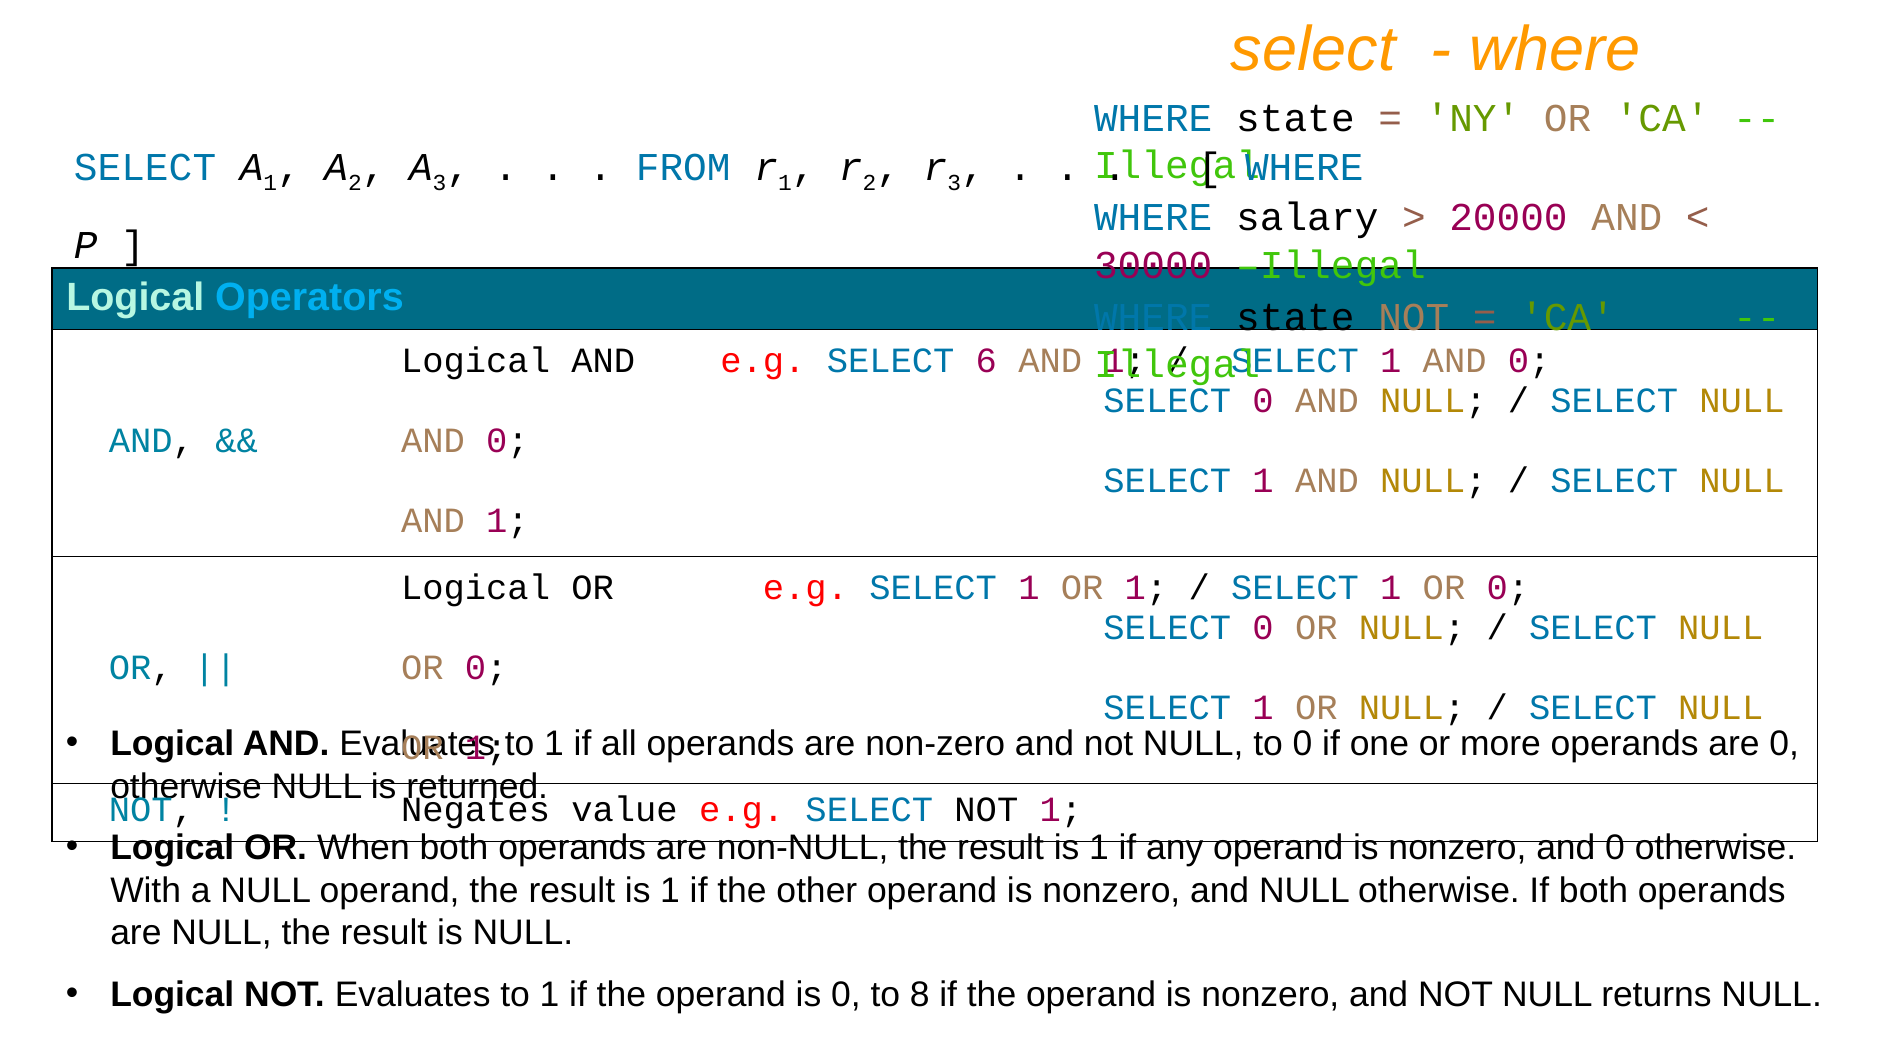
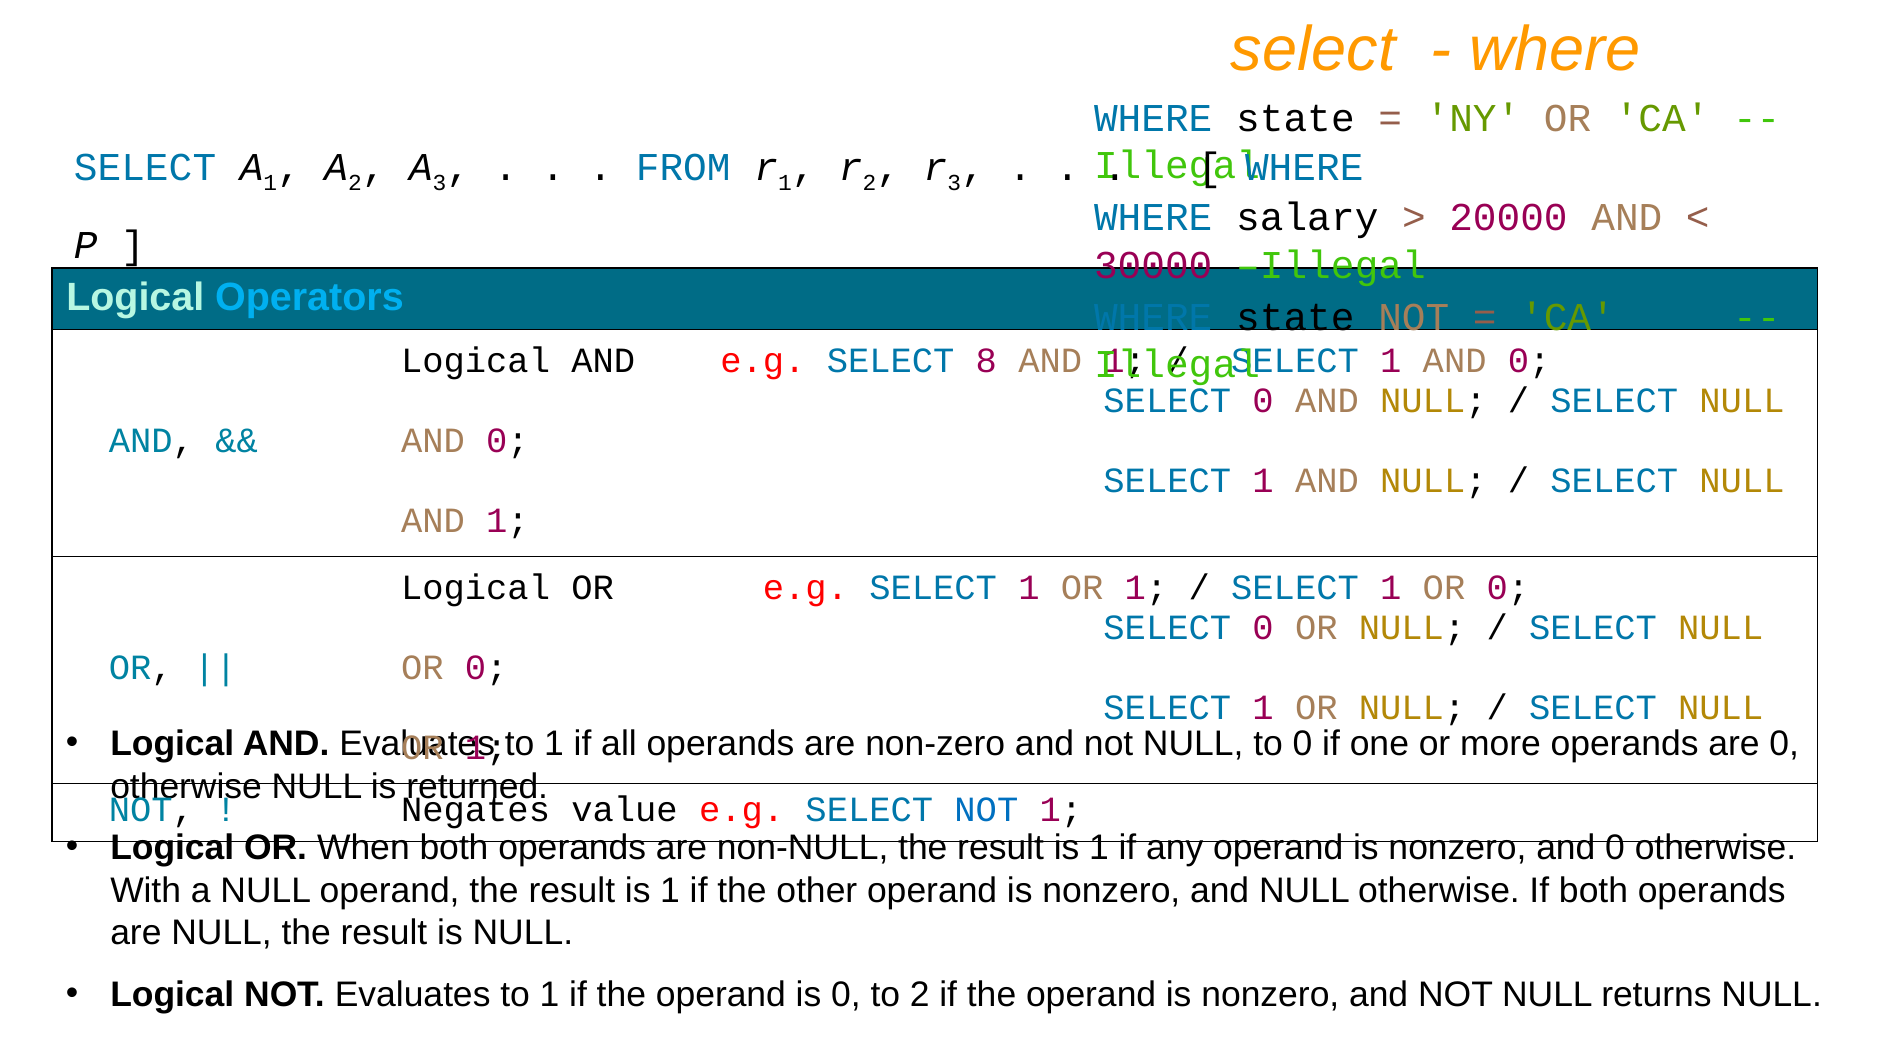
6: 6 -> 8
NOT at (986, 810) colour: black -> blue
to 8: 8 -> 2
